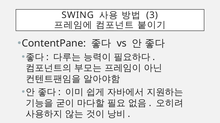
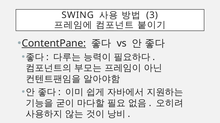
ContentPane underline: none -> present
